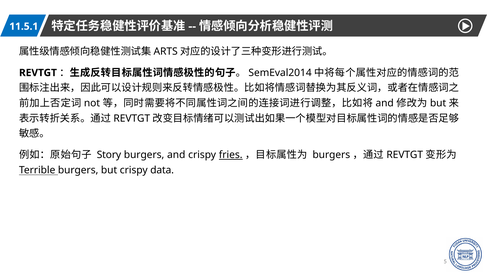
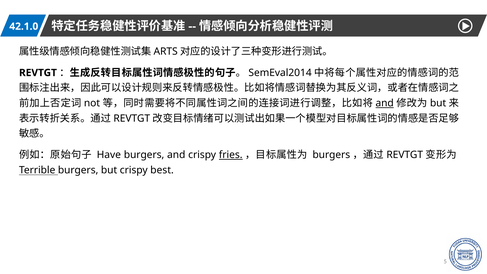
11.5.1: 11.5.1 -> 42.1.0
and at (385, 103) underline: none -> present
Story: Story -> Have
data: data -> best
